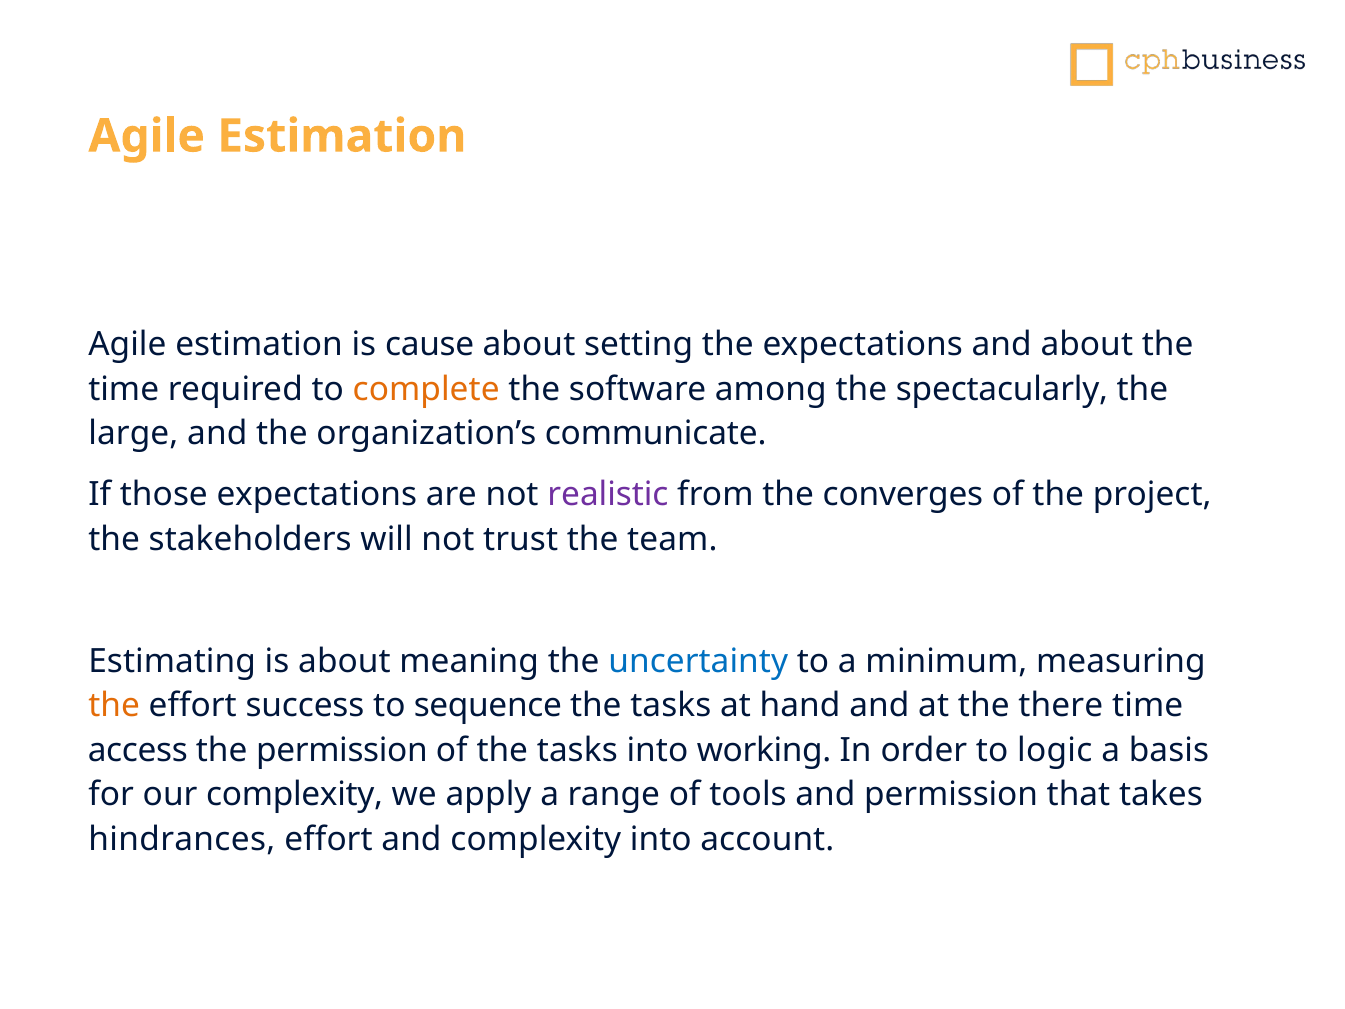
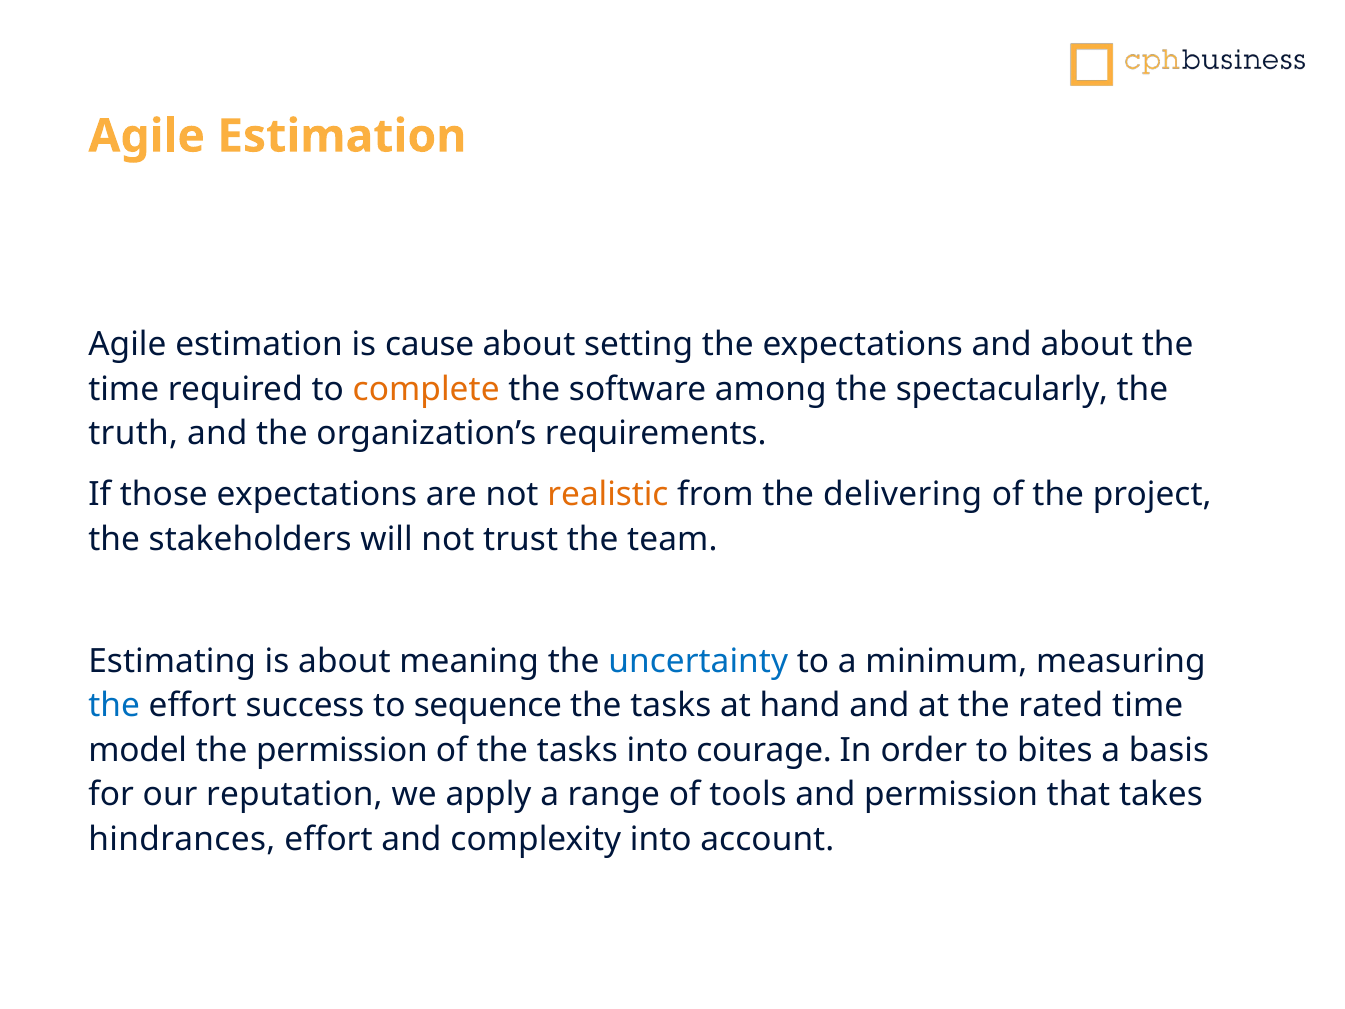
large: large -> truth
communicate: communicate -> requirements
realistic colour: purple -> orange
converges: converges -> delivering
the at (114, 706) colour: orange -> blue
there: there -> rated
access: access -> model
working: working -> courage
logic: logic -> bites
our complexity: complexity -> reputation
